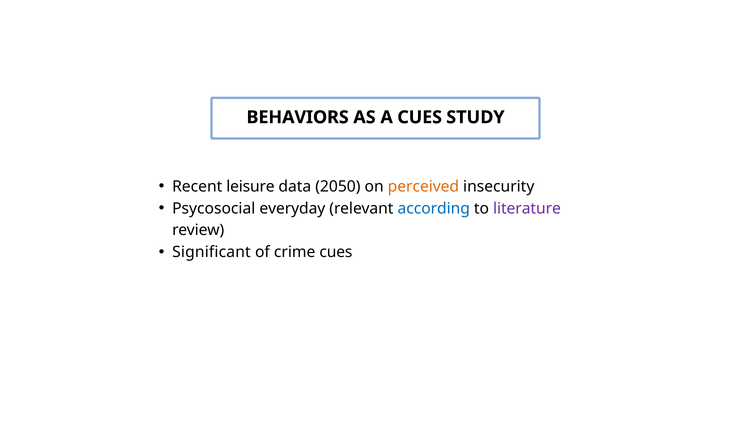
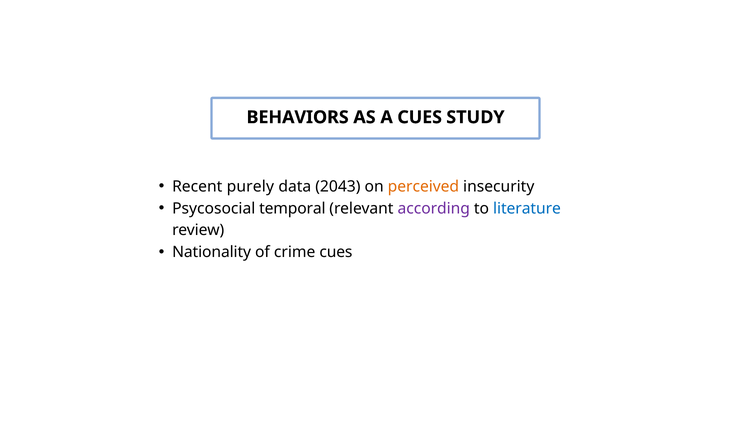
leisure: leisure -> purely
2050: 2050 -> 2043
everyday: everyday -> temporal
according colour: blue -> purple
literature colour: purple -> blue
Significant: Significant -> Nationality
